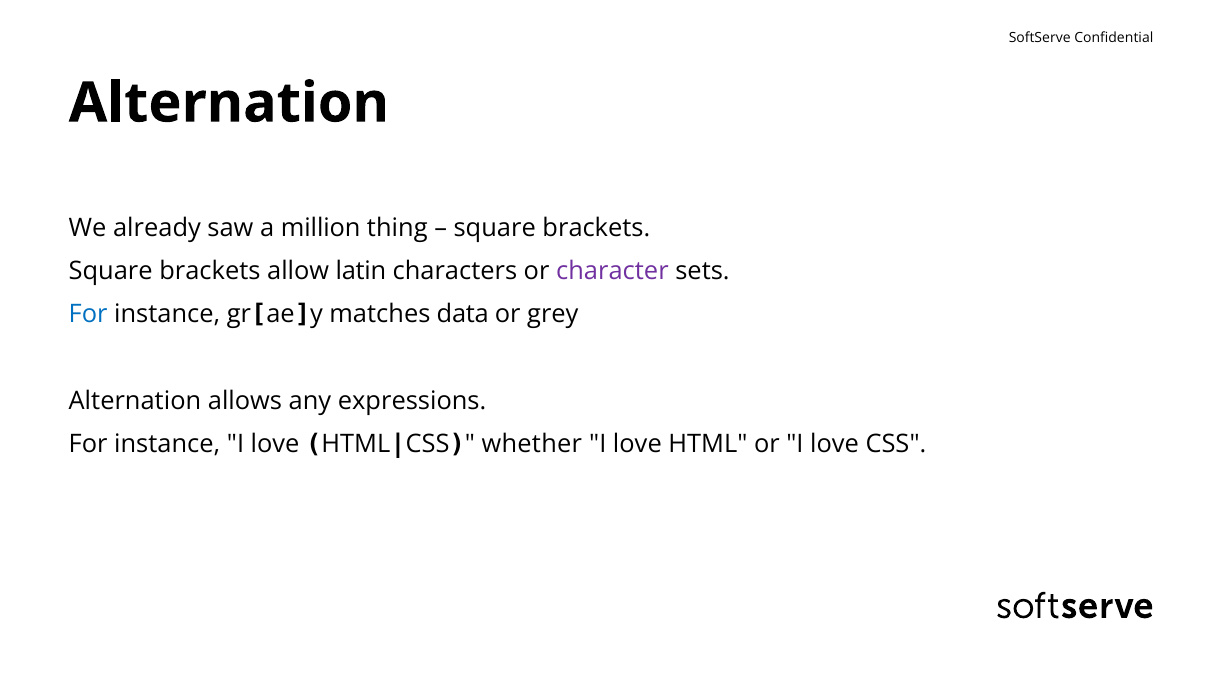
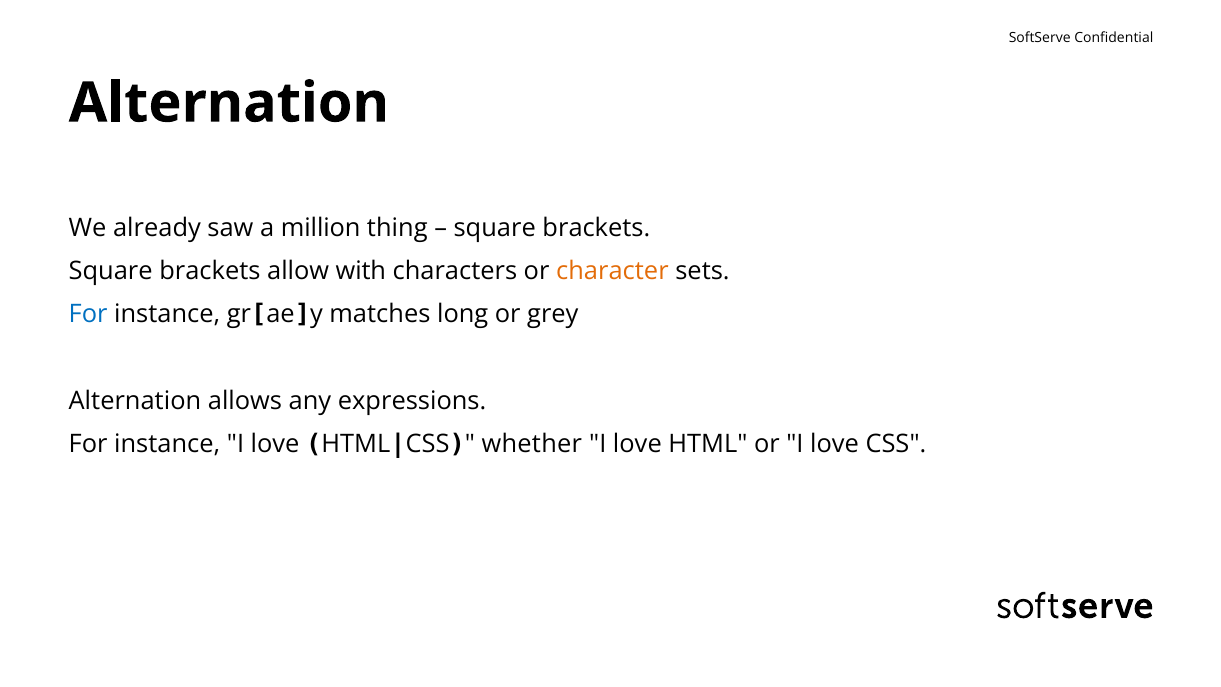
latin: latin -> with
character colour: purple -> orange
data: data -> long
